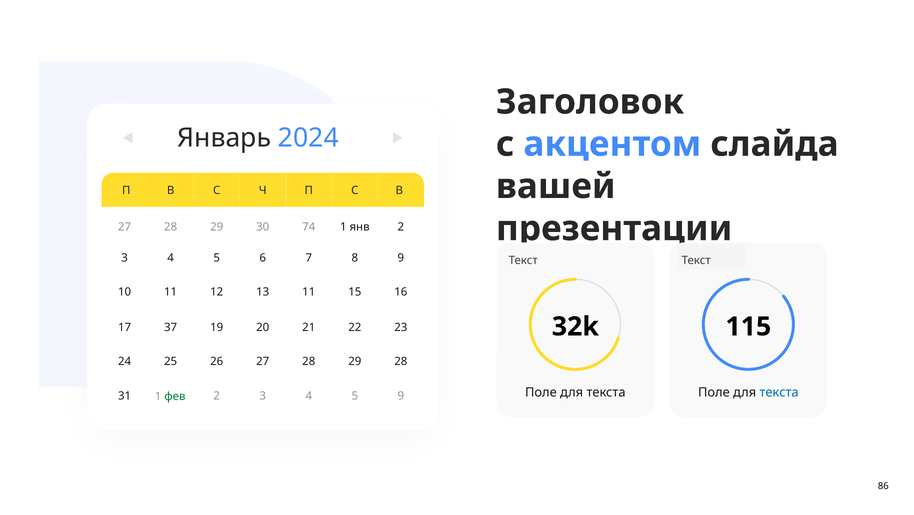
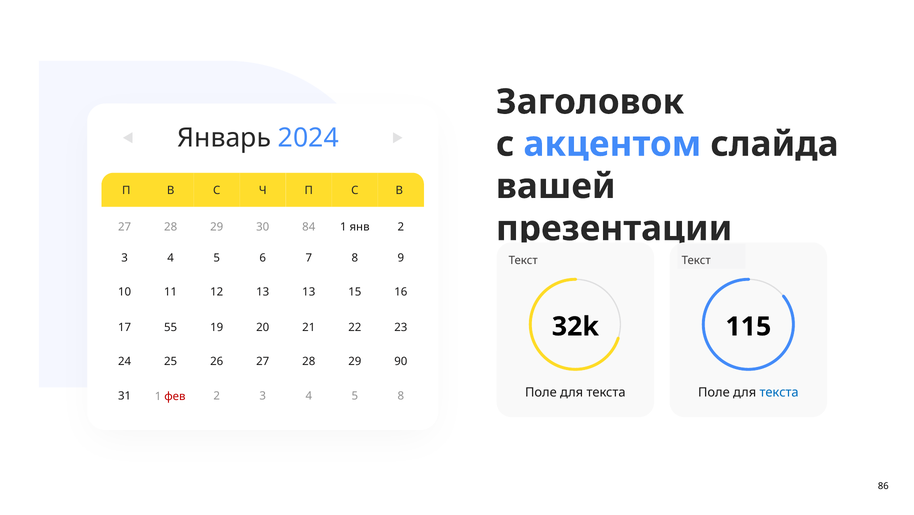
74: 74 -> 84
13 11: 11 -> 13
37: 37 -> 55
29 28: 28 -> 90
5 9: 9 -> 8
фев colour: green -> red
